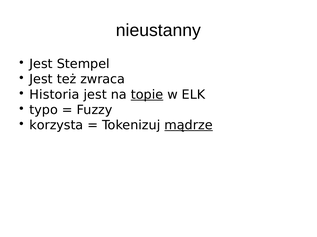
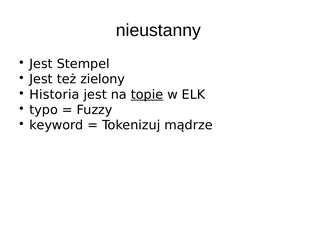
zwraca: zwraca -> zielony
korzysta: korzysta -> keyword
mądrze underline: present -> none
